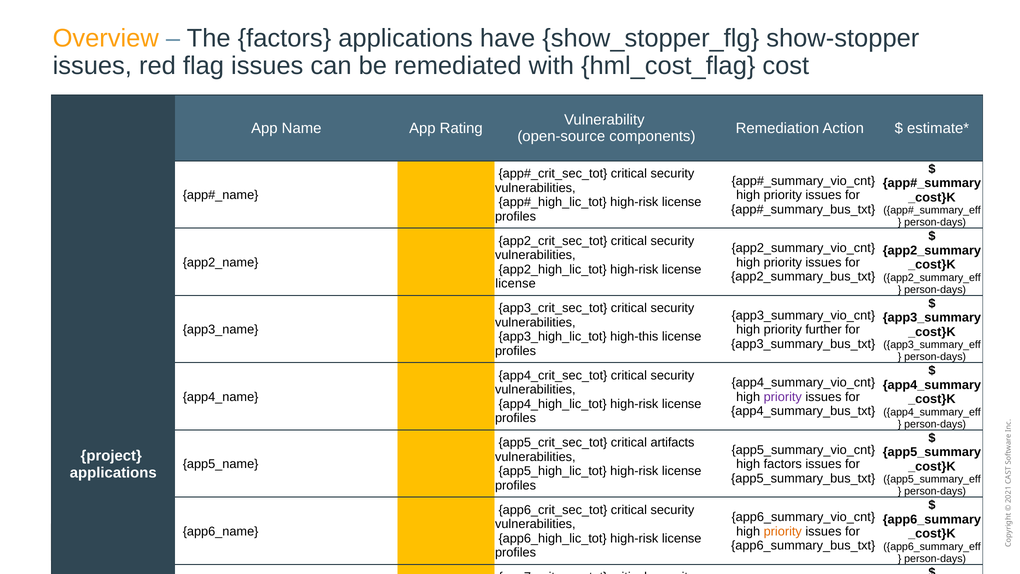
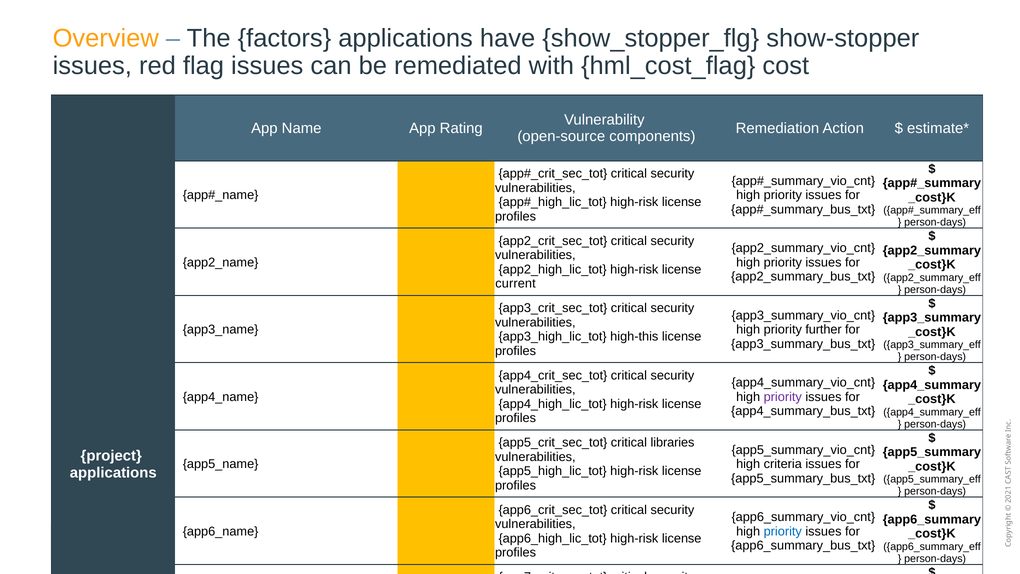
license at (516, 284): license -> current
artifacts: artifacts -> libraries
high factors: factors -> criteria
priority at (783, 531) colour: orange -> blue
